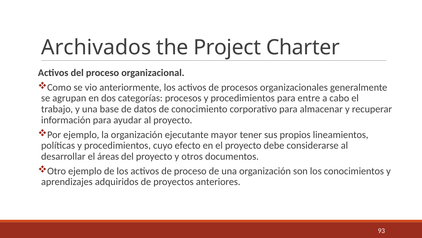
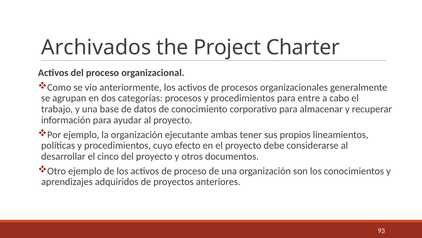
mayor: mayor -> ambas
áreas: áreas -> cinco
